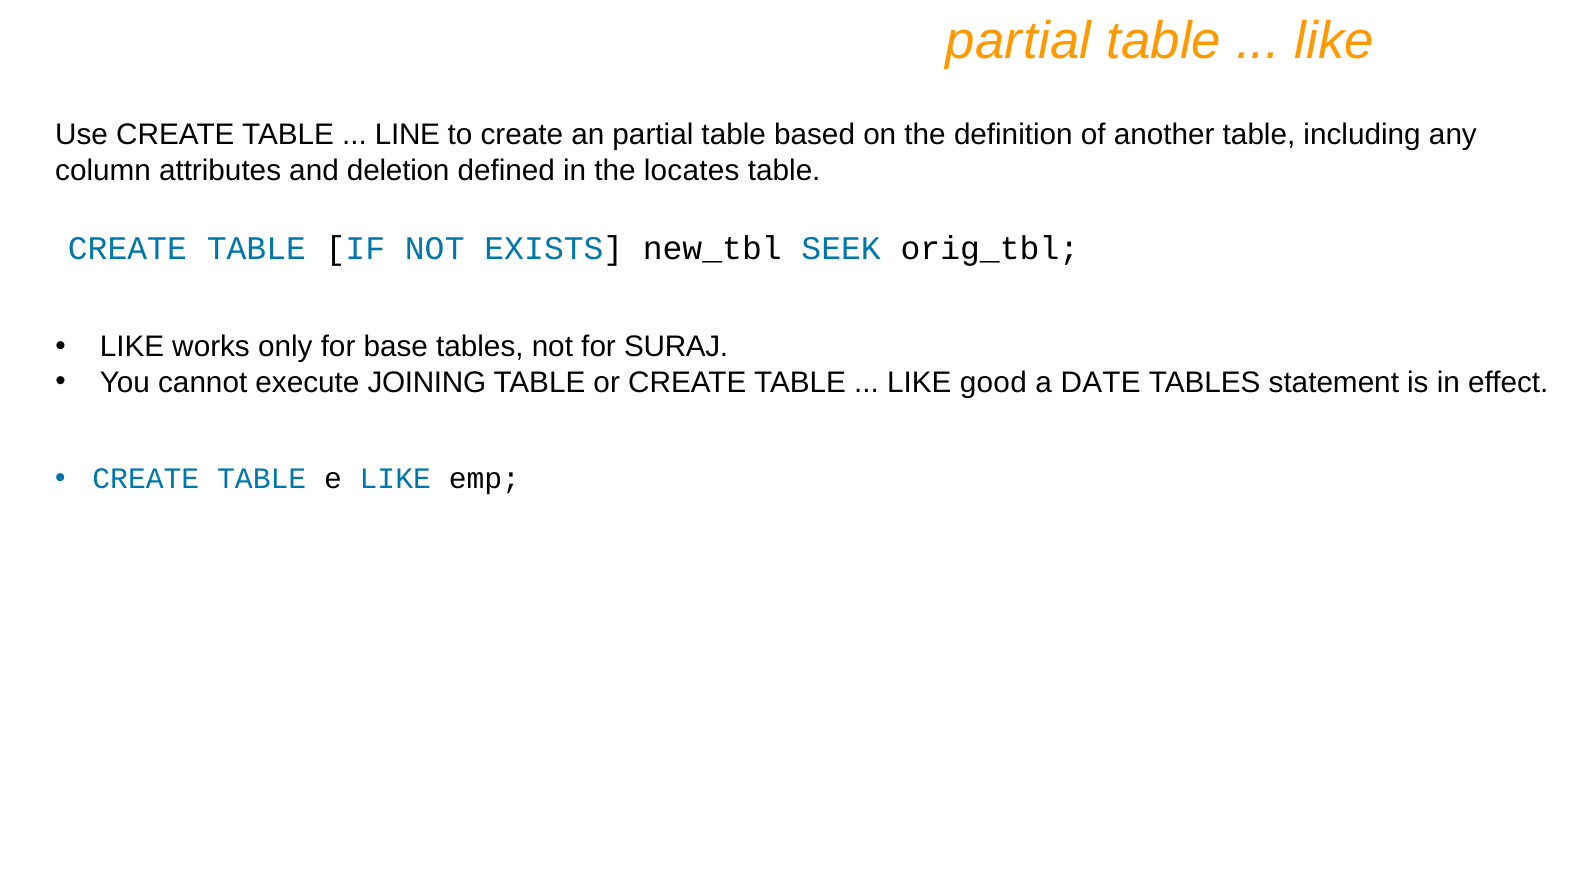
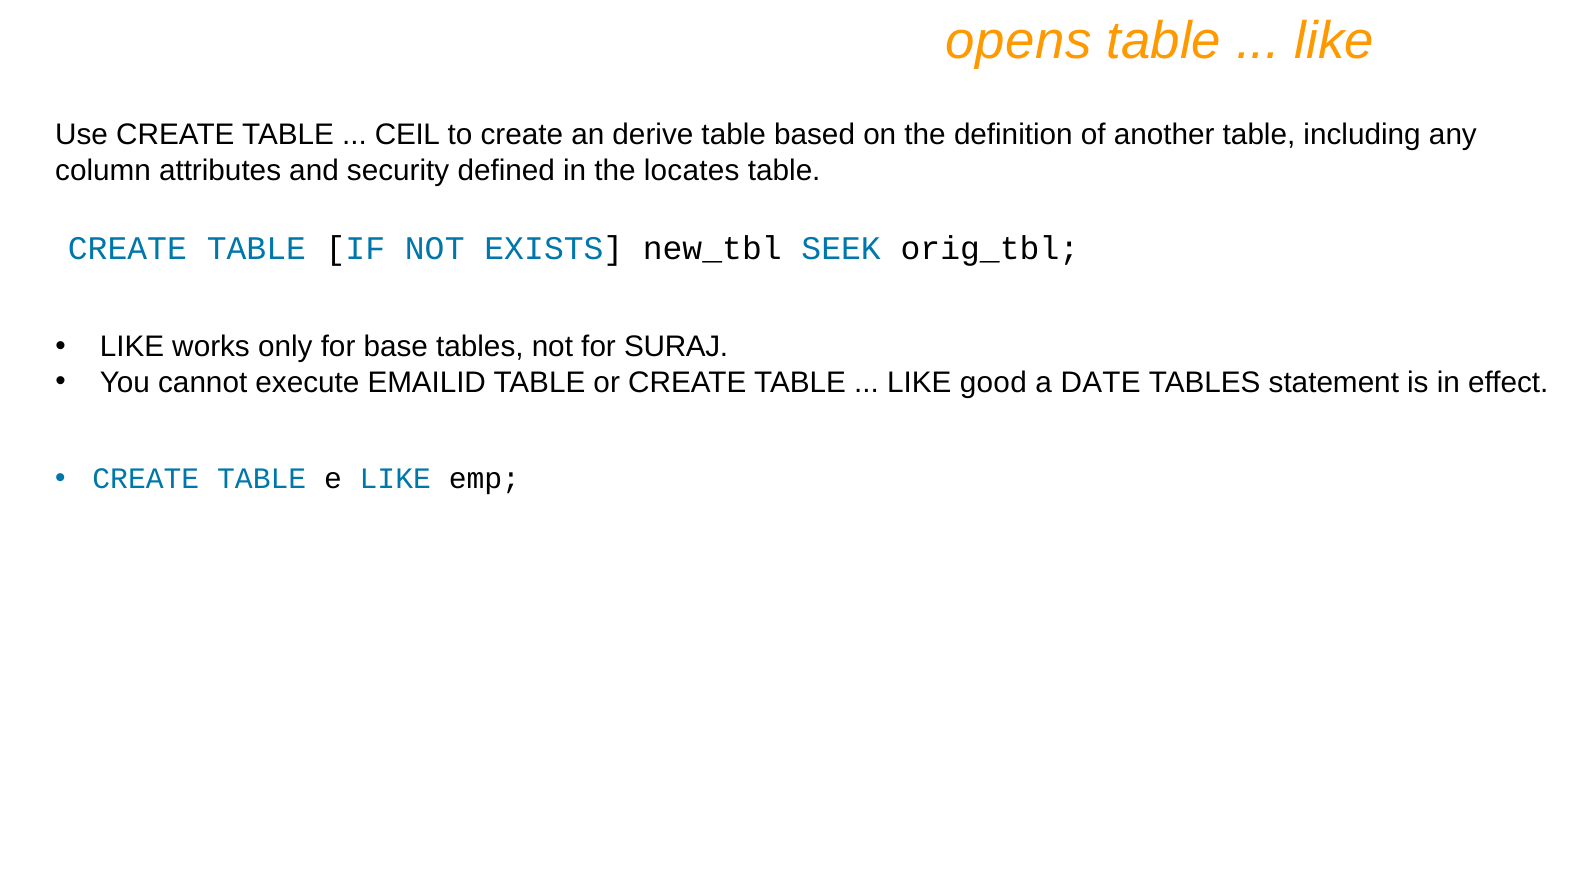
partial at (1019, 41): partial -> opens
LINE: LINE -> CEIL
an partial: partial -> derive
deletion: deletion -> security
JOINING: JOINING -> EMAILID
